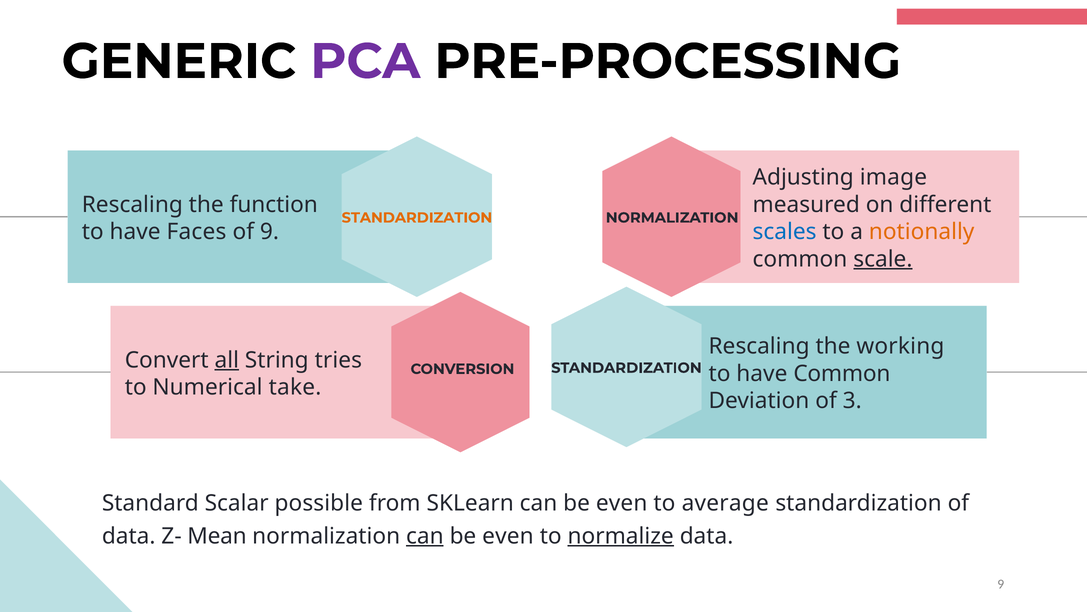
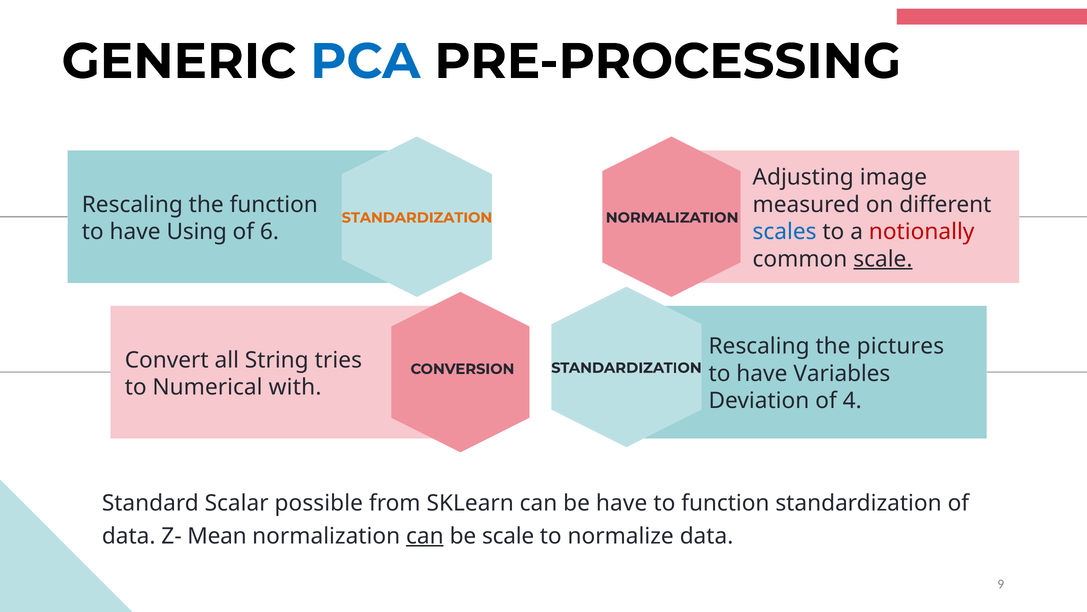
PCA colour: purple -> blue
Faces: Faces -> Using
of 9: 9 -> 6
notionally colour: orange -> red
working: working -> pictures
all underline: present -> none
have Common: Common -> Variables
take: take -> with
3: 3 -> 4
SKLearn can be even: even -> have
to average: average -> function
even at (508, 536): even -> scale
normalize underline: present -> none
